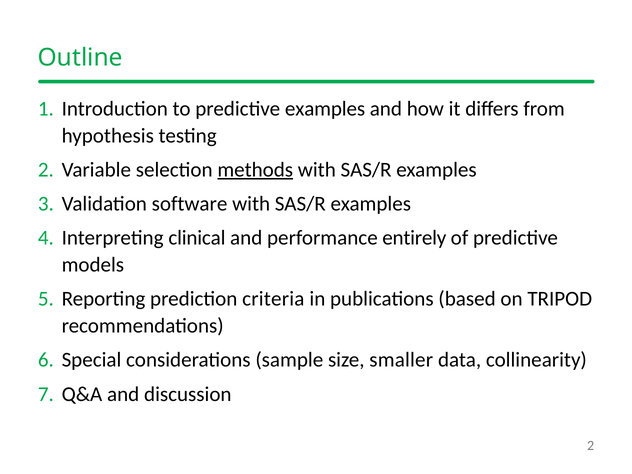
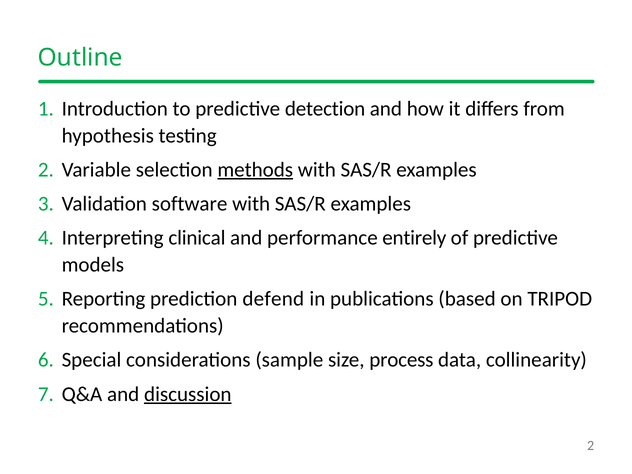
predictive examples: examples -> detection
criteria: criteria -> defend
smaller: smaller -> process
discussion underline: none -> present
